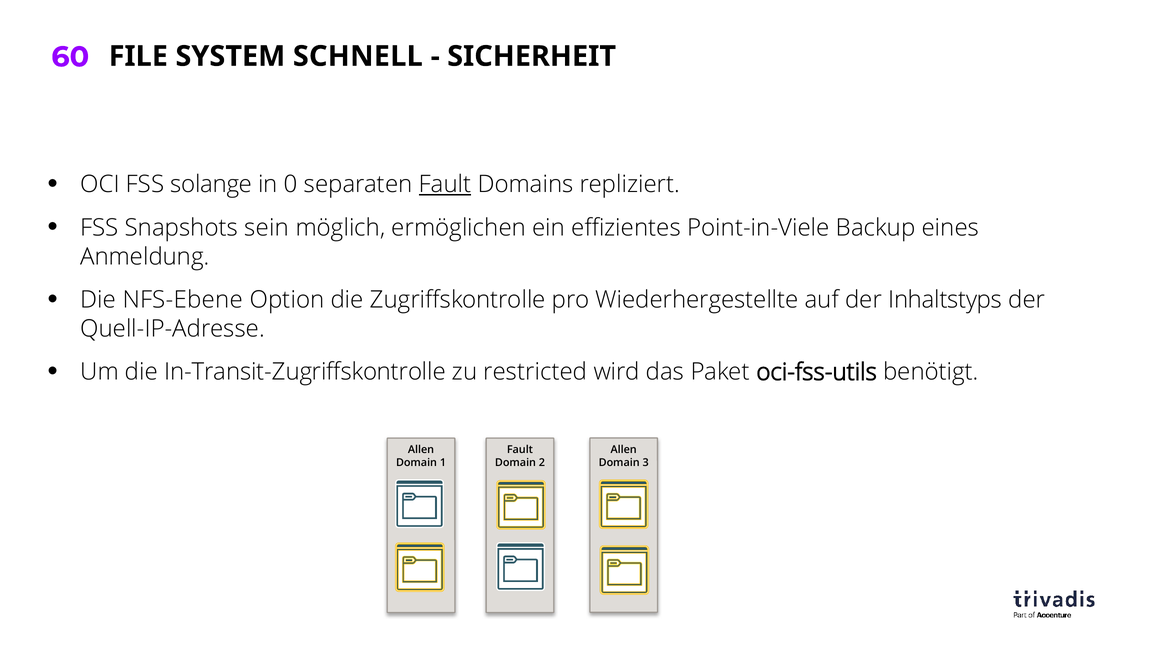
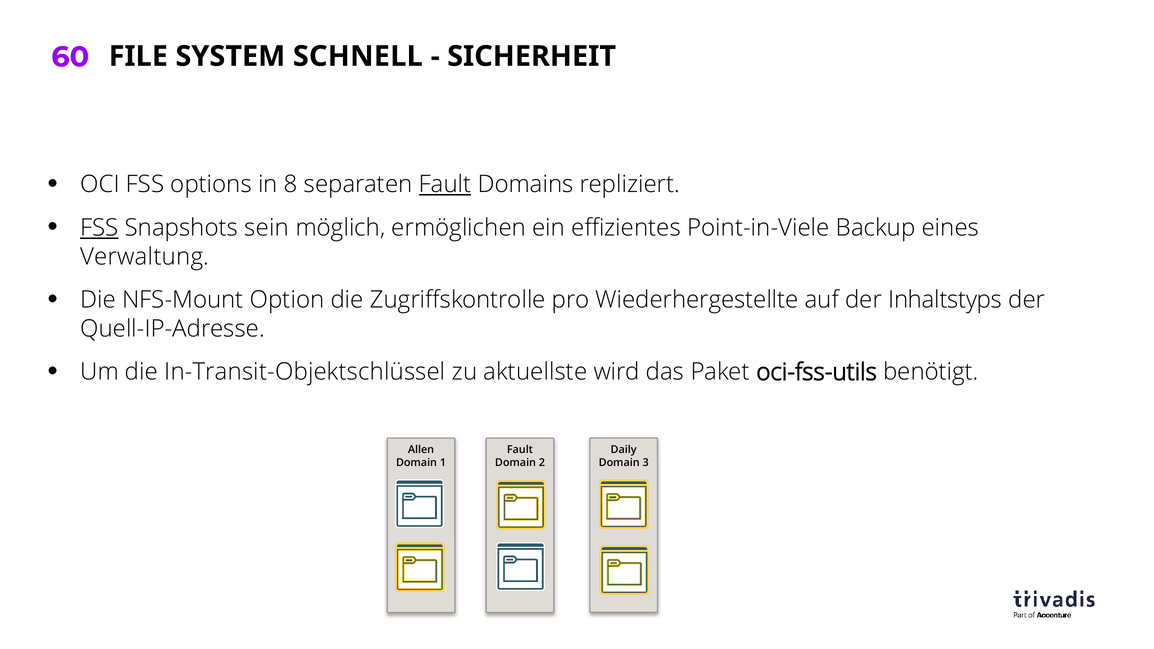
solange: solange -> options
0: 0 -> 8
FSS at (99, 228) underline: none -> present
Anmeldung: Anmeldung -> Verwaltung
NFS-Ebene: NFS-Ebene -> NFS-Mount
In-Transit-Zugriffskontrolle: In-Transit-Zugriffskontrolle -> In-Transit-Objektschlüssel
restricted: restricted -> aktuellste
Allen at (624, 450): Allen -> Daily
